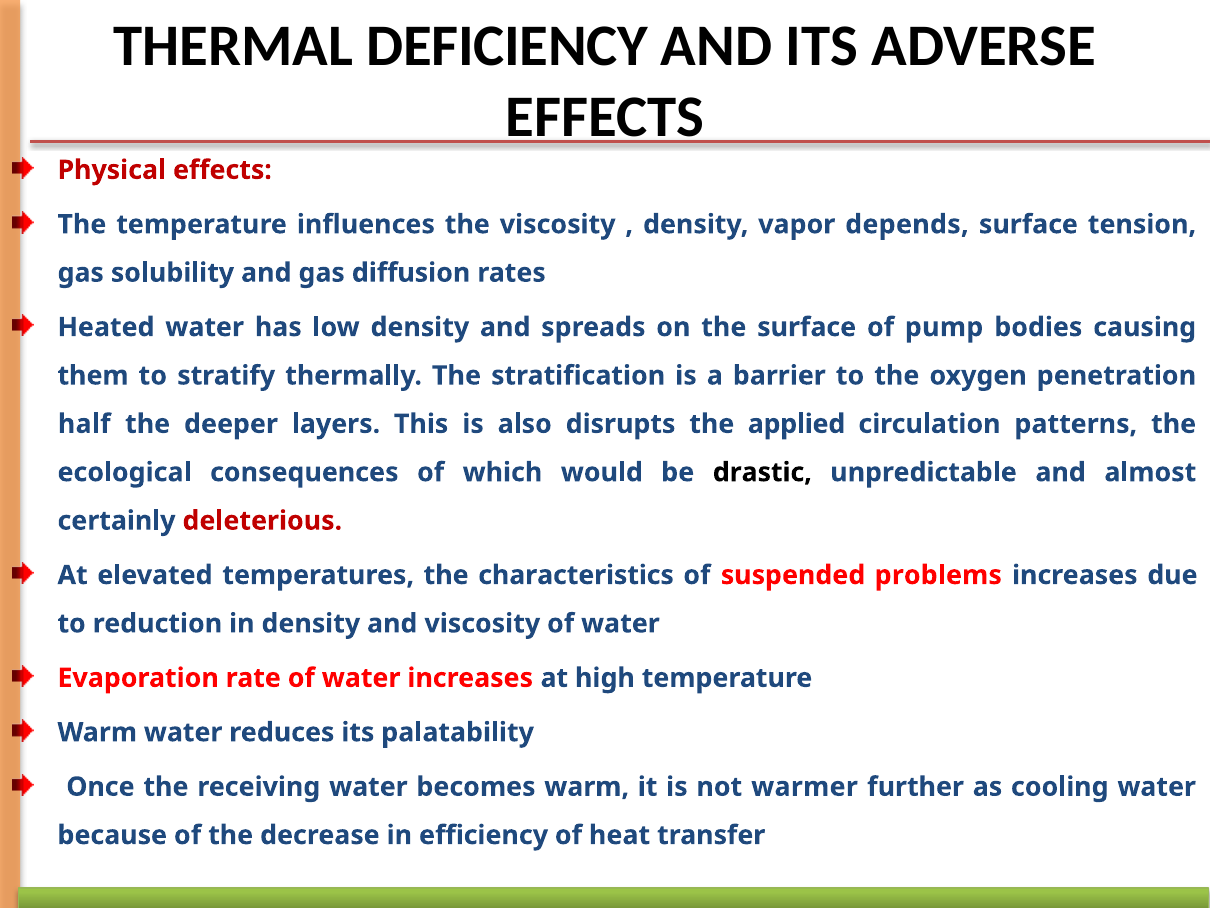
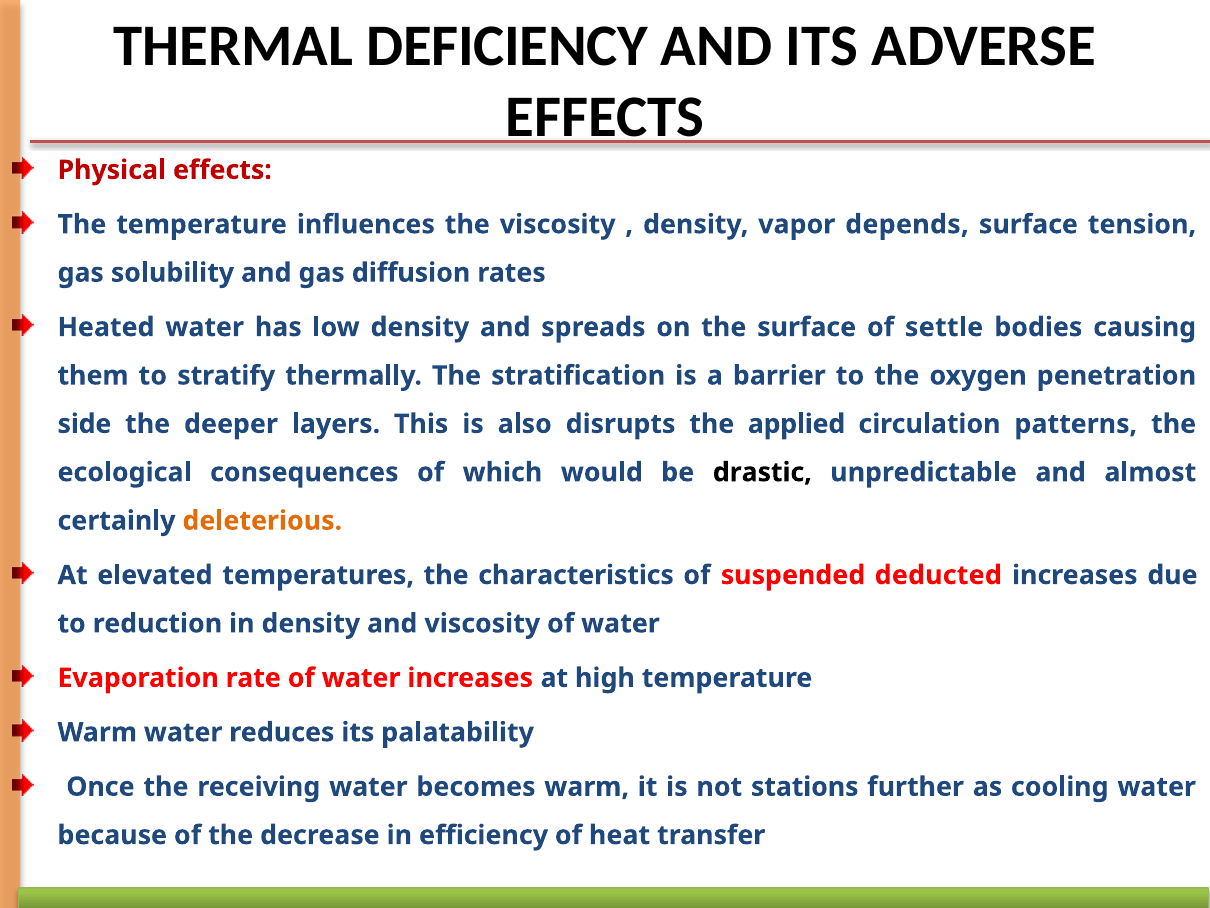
pump: pump -> settle
half: half -> side
deleterious colour: red -> orange
problems: problems -> deducted
warmer: warmer -> stations
